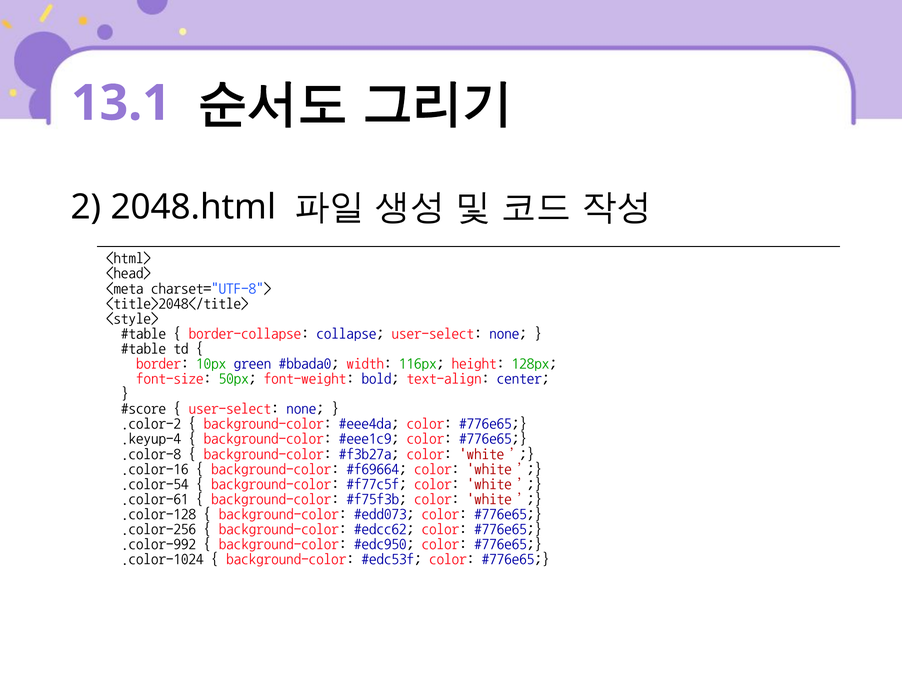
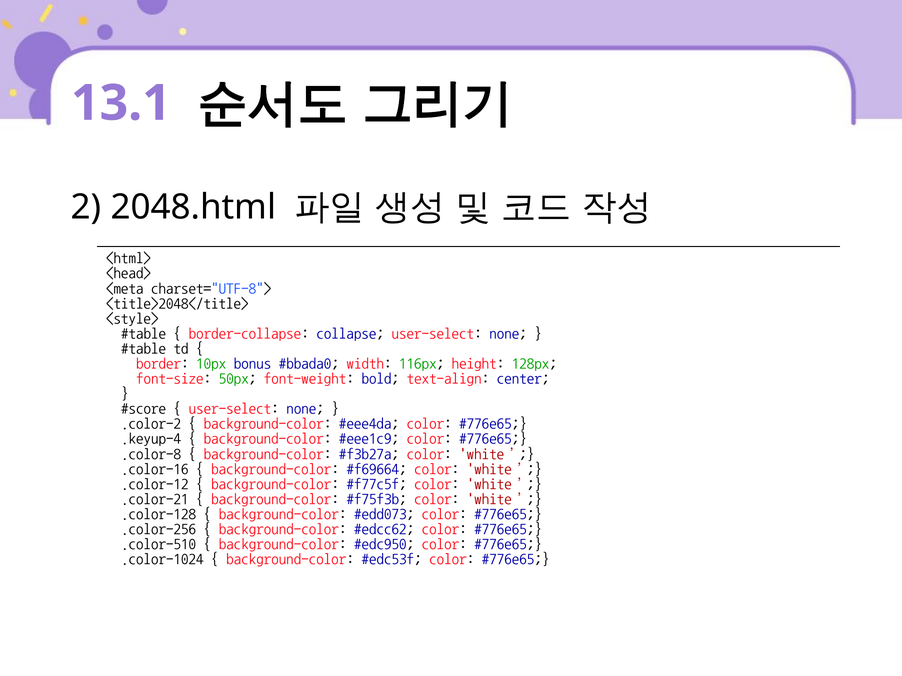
green: green -> bonus
.color-54: .color-54 -> .color-12
.color-61: .color-61 -> .color-21
.color-992: .color-992 -> .color-510
